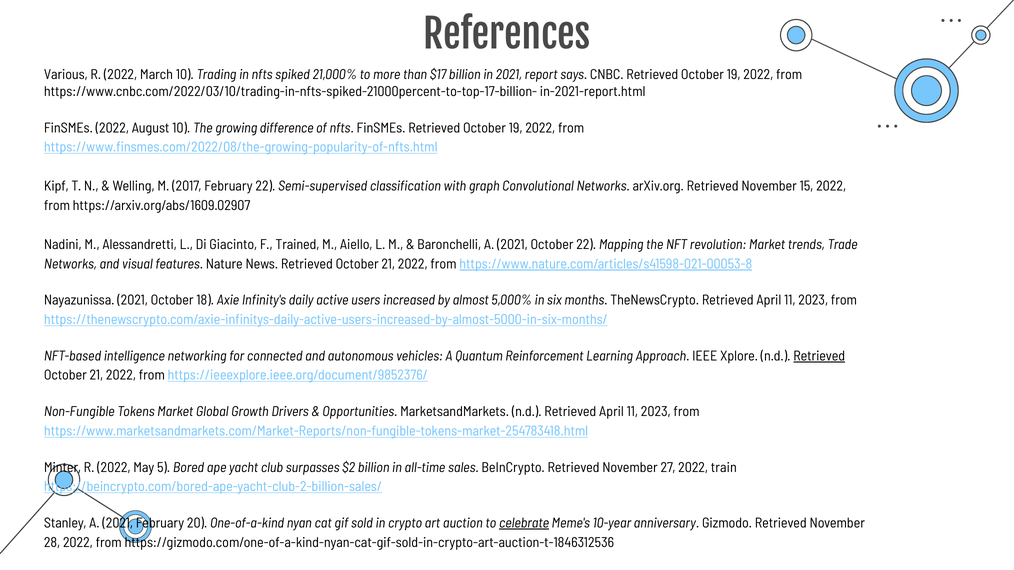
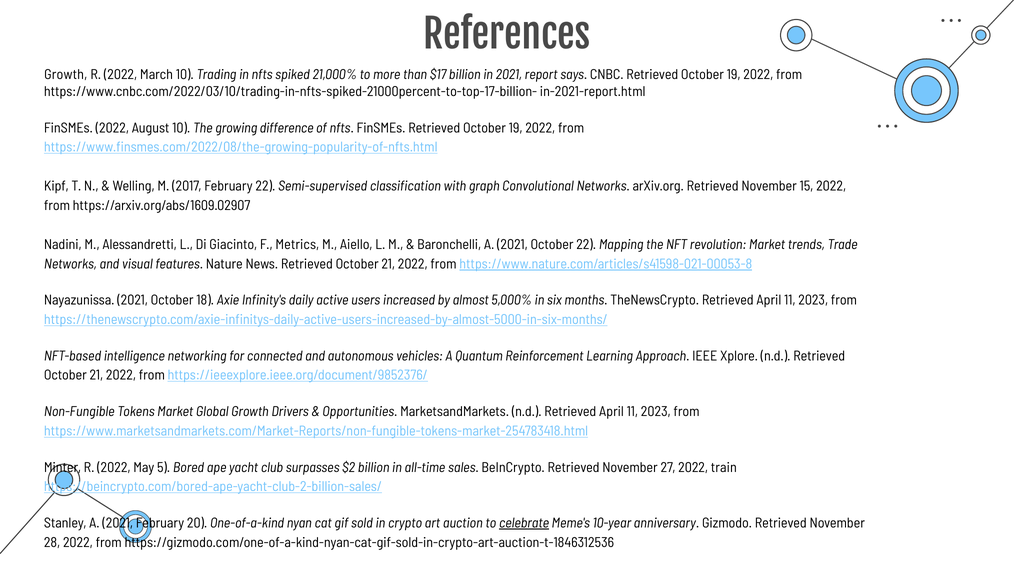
Various at (66, 75): Various -> Growth
Trained: Trained -> Metrics
Retrieved at (819, 356) underline: present -> none
